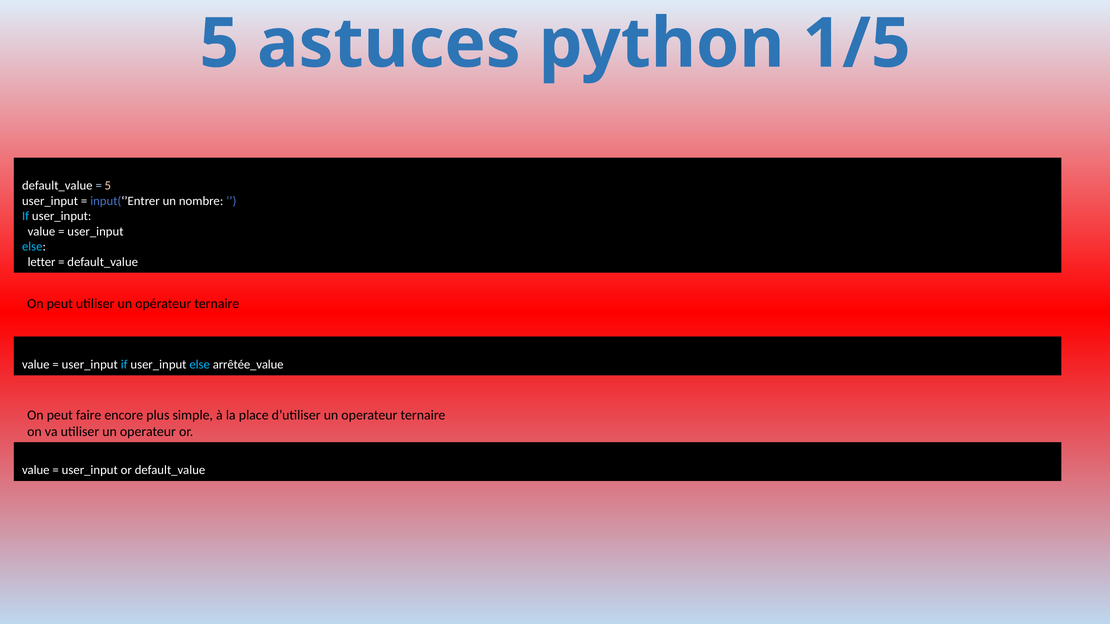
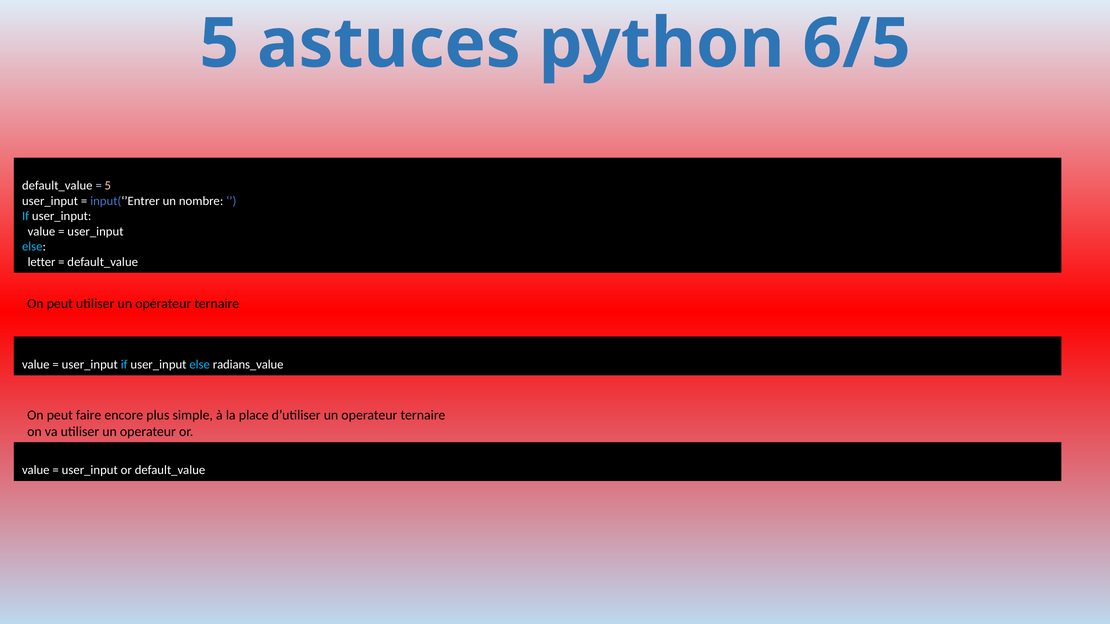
1/5: 1/5 -> 6/5
arrêtée_value: arrêtée_value -> radians_value
